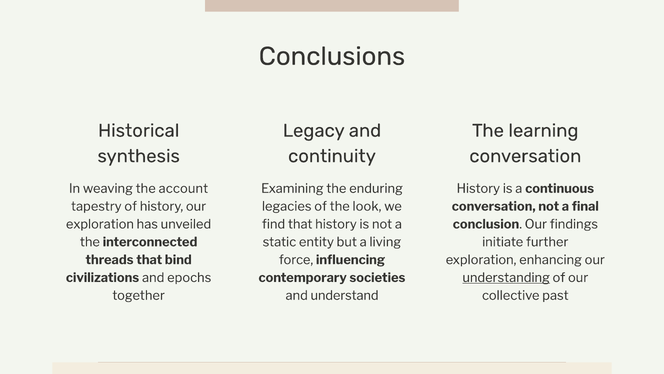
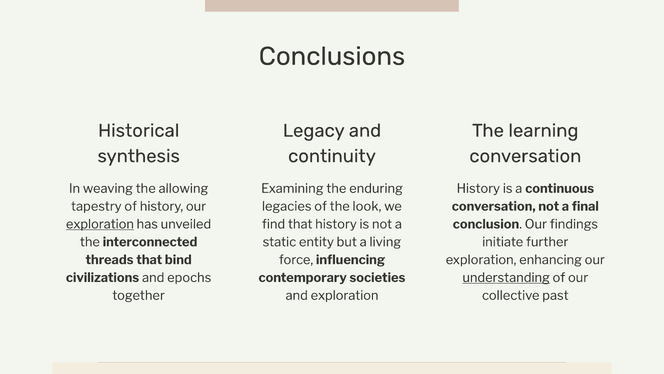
account: account -> allowing
exploration at (100, 224) underline: none -> present
and understand: understand -> exploration
